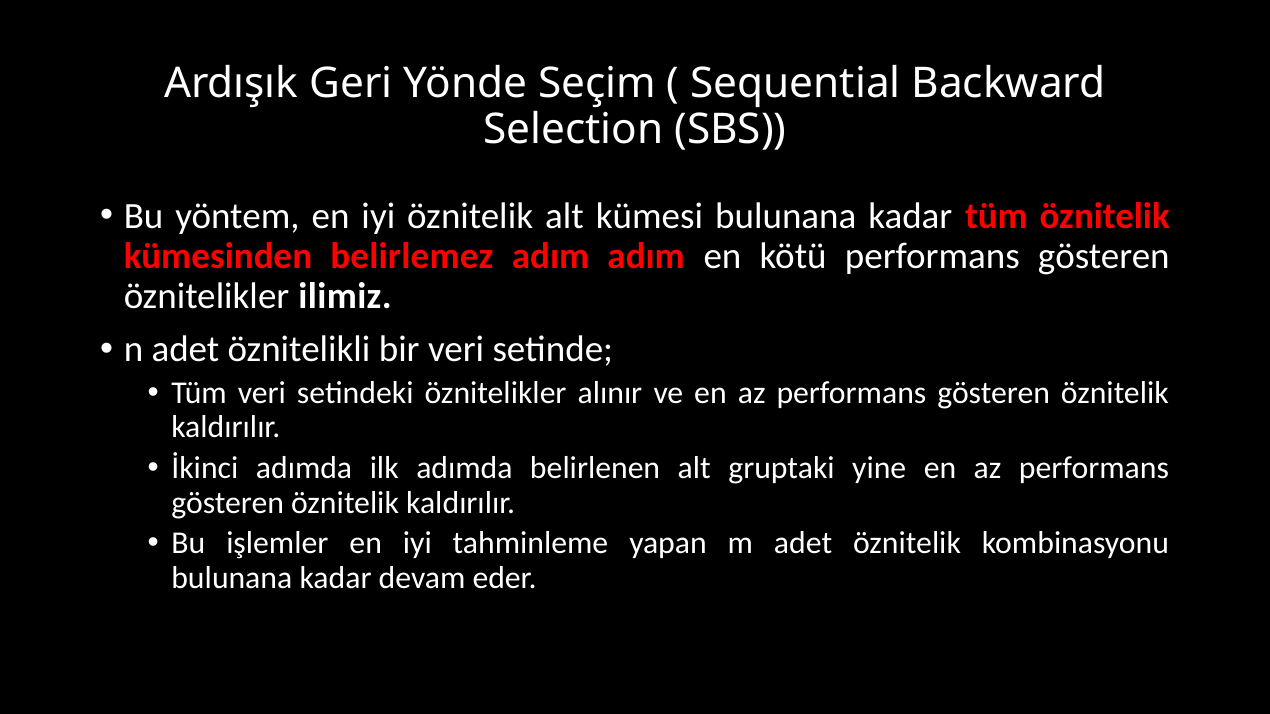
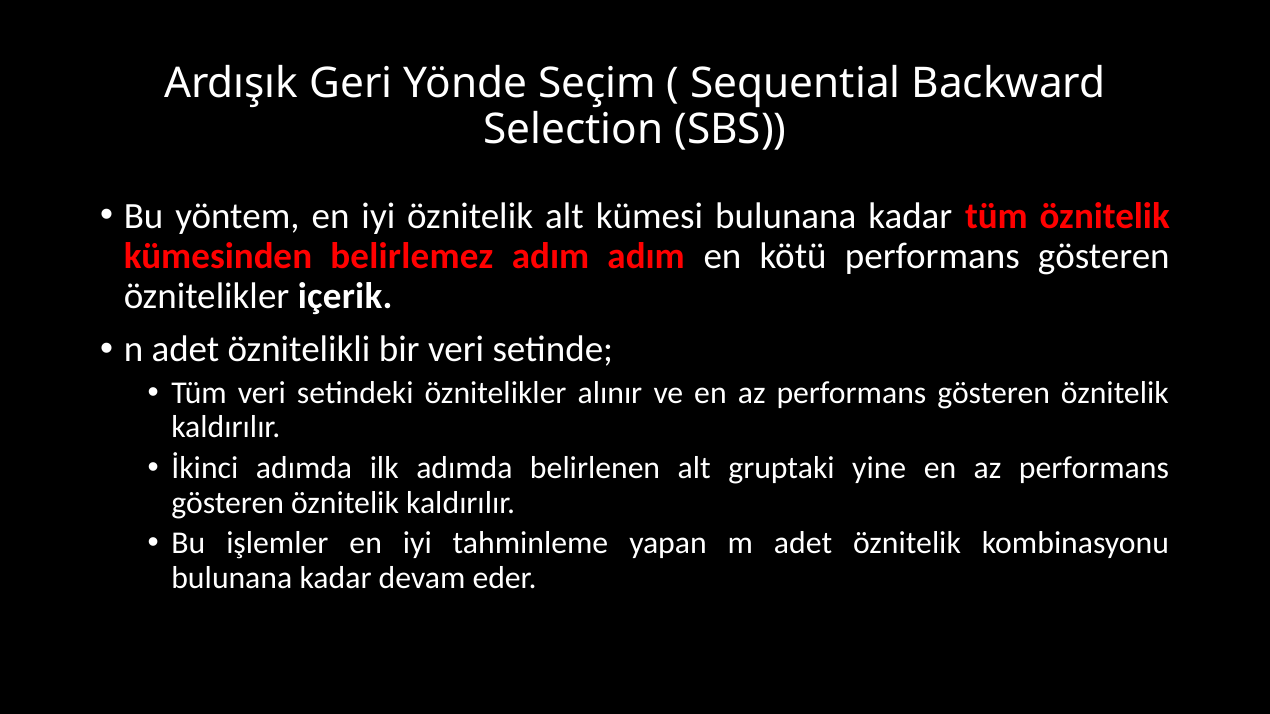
ilimiz: ilimiz -> içerik
